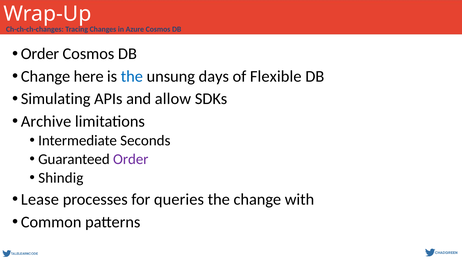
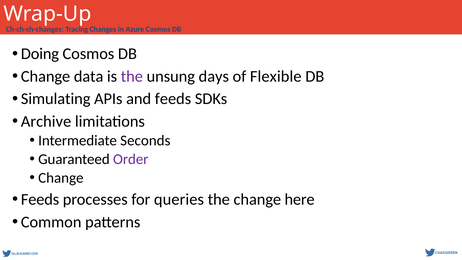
Order at (40, 54): Order -> Doing
here: here -> data
the at (132, 76) colour: blue -> purple
and allow: allow -> feeds
Shindig at (61, 178): Shindig -> Change
Lease at (40, 199): Lease -> Feeds
with: with -> here
